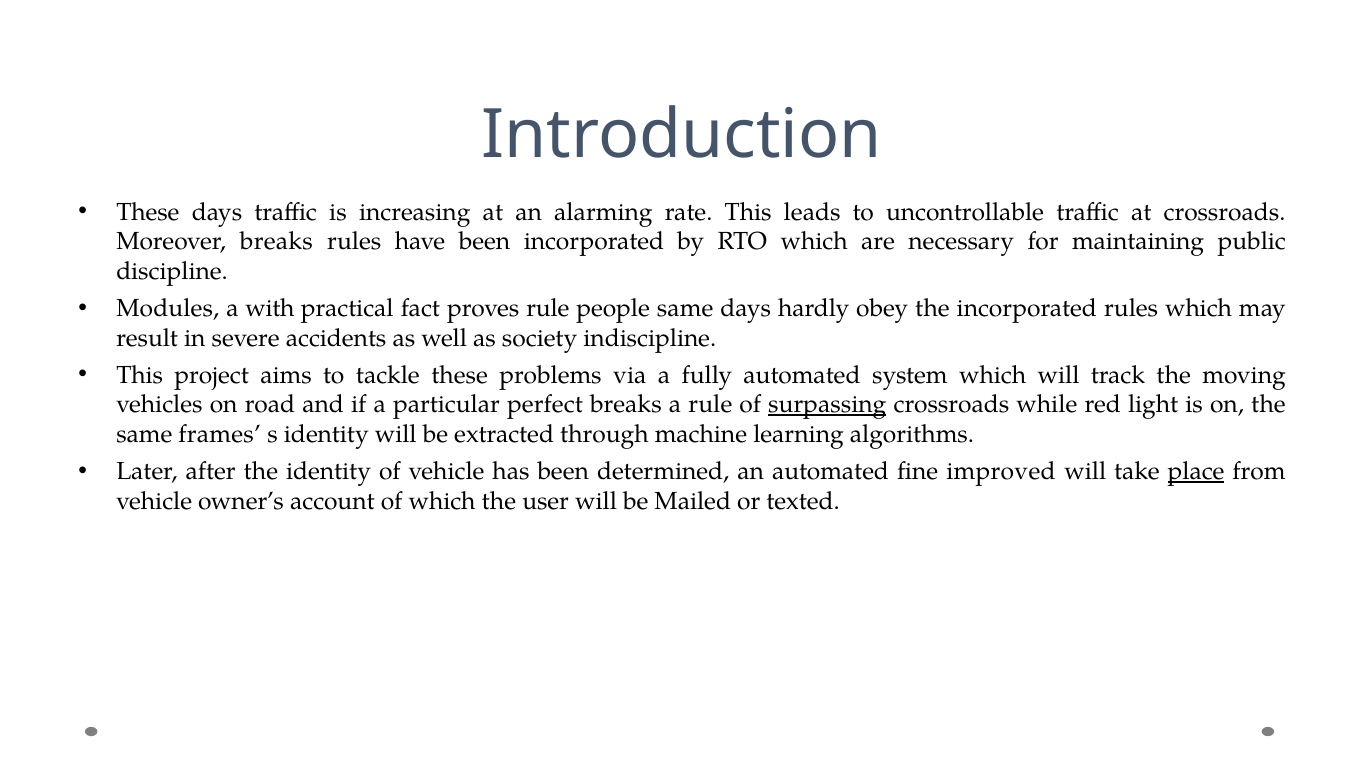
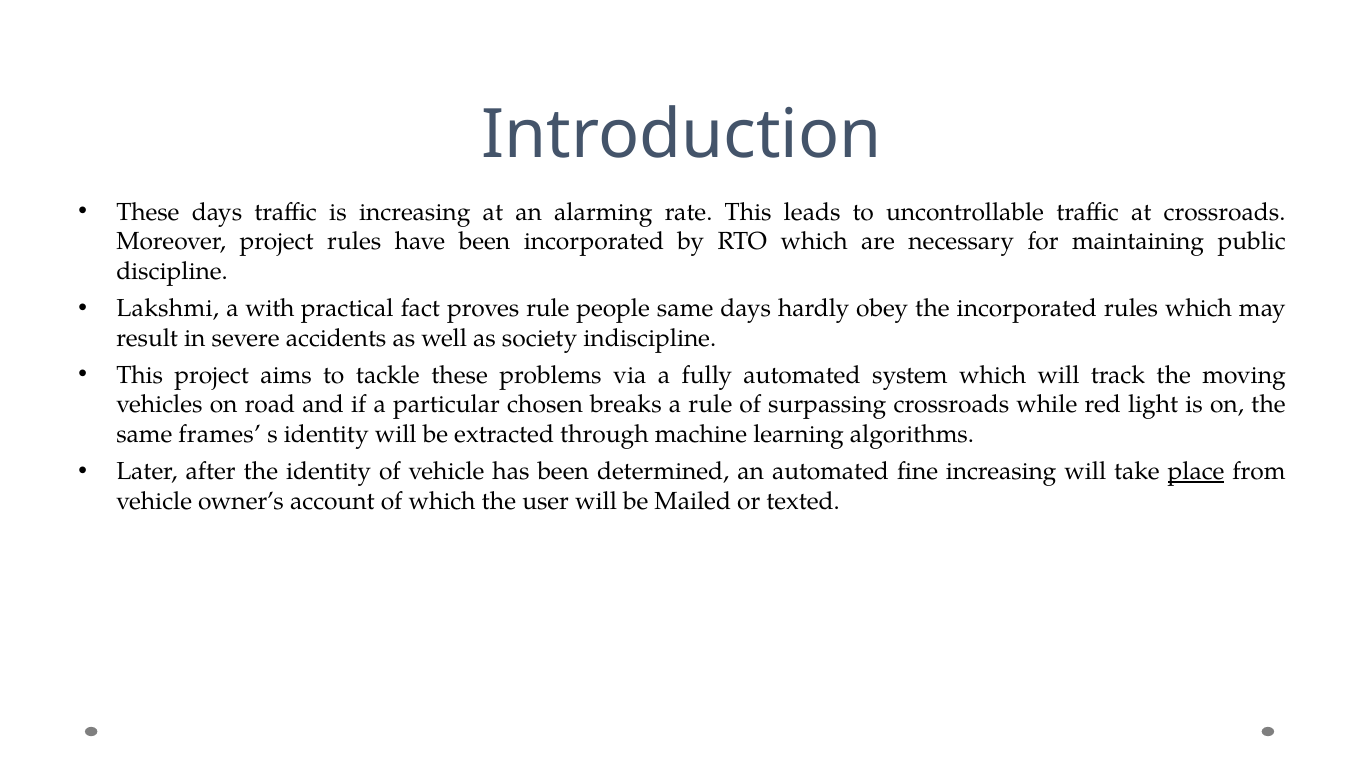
Moreover breaks: breaks -> project
Modules: Modules -> Lakshmi
perfect: perfect -> chosen
surpassing underline: present -> none
fine improved: improved -> increasing
